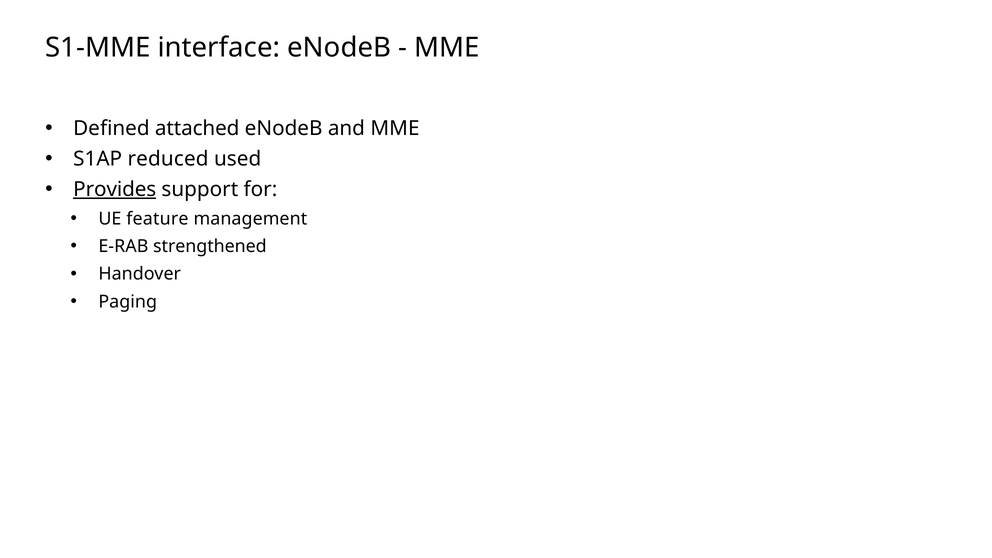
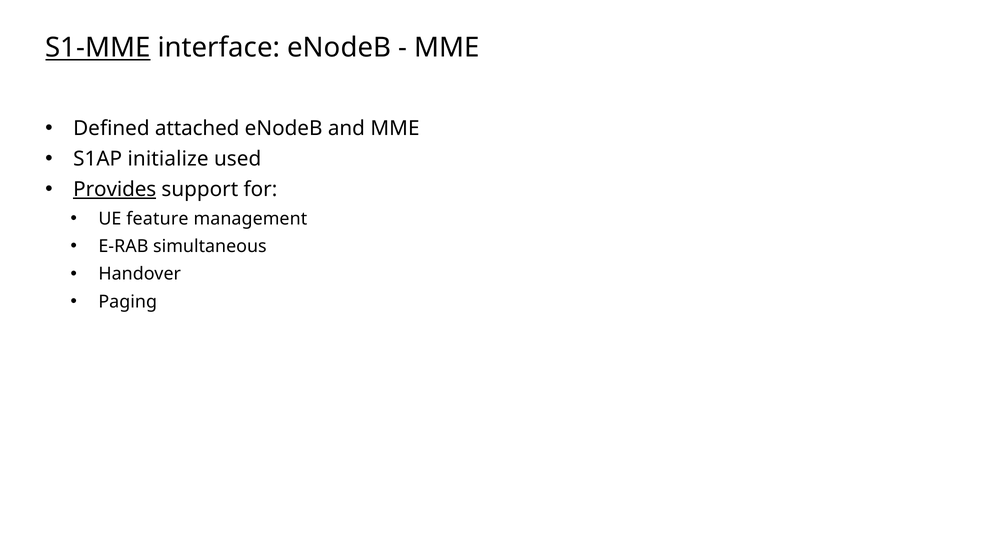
S1-MME underline: none -> present
reduced: reduced -> initialize
strengthened: strengthened -> simultaneous
